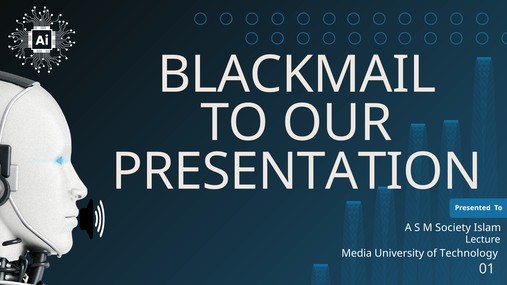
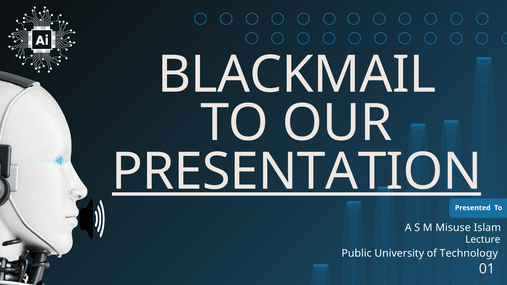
PRESENTATION underline: none -> present
Society: Society -> Misuse
Media: Media -> Public
